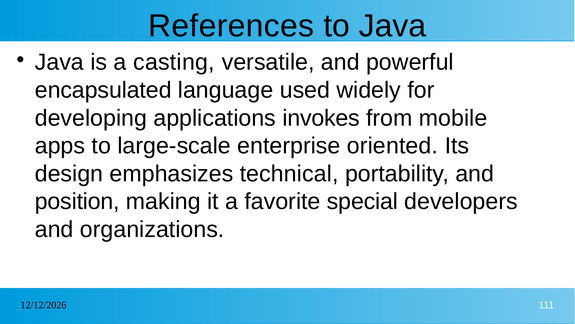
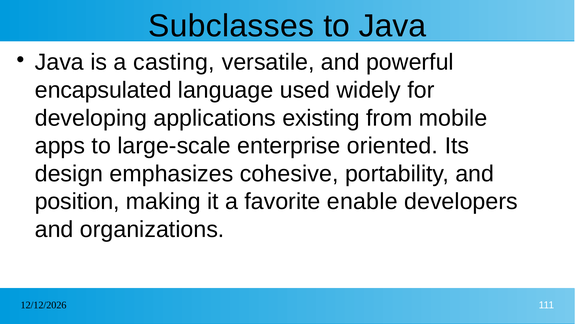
References: References -> Subclasses
invokes: invokes -> existing
technical: technical -> cohesive
special: special -> enable
